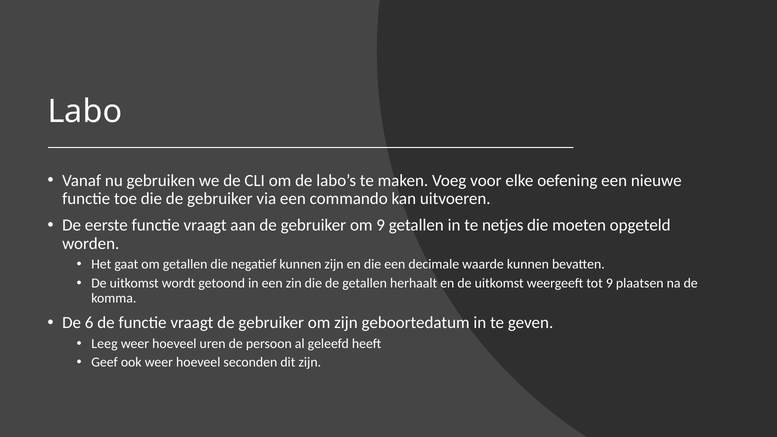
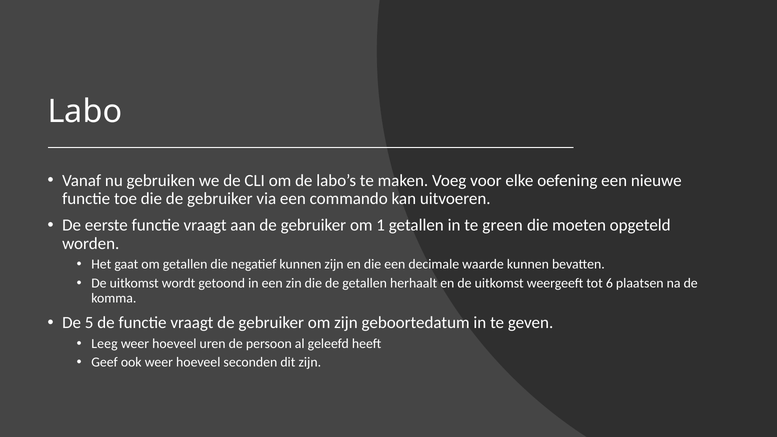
om 9: 9 -> 1
netjes: netjes -> green
tot 9: 9 -> 6
6: 6 -> 5
